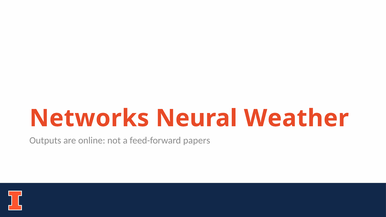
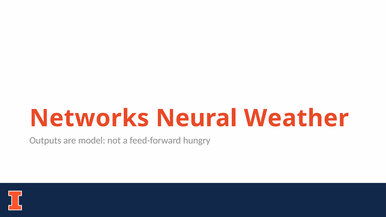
online: online -> model
papers: papers -> hungry
